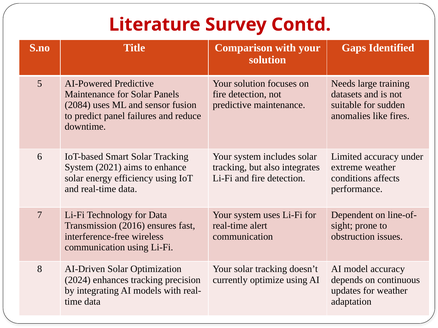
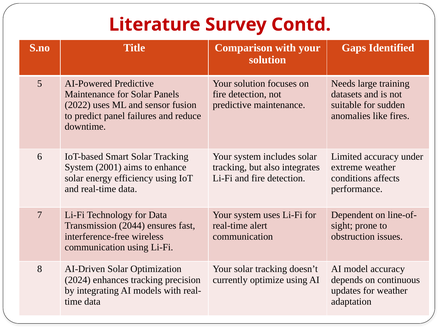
2084: 2084 -> 2022
2021: 2021 -> 2001
2016: 2016 -> 2044
